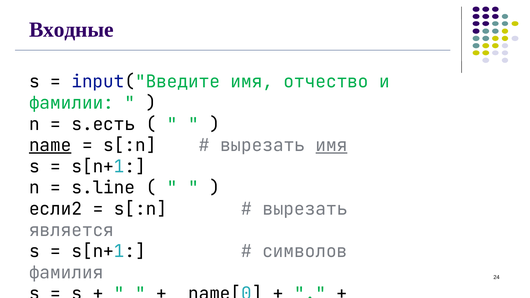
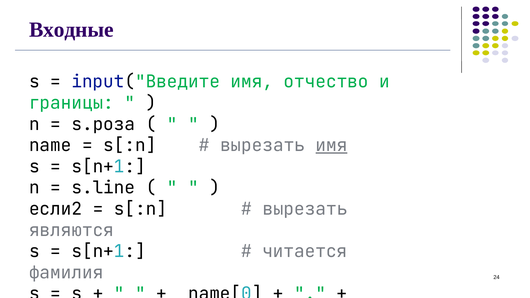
фамилии: фамилии -> границы
s.есть: s.есть -> s.роза
name underline: present -> none
является: является -> являются
символов: символов -> читается
